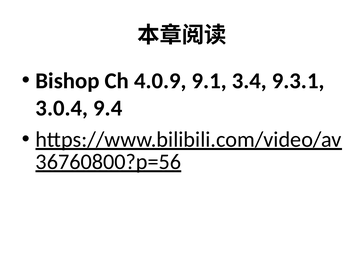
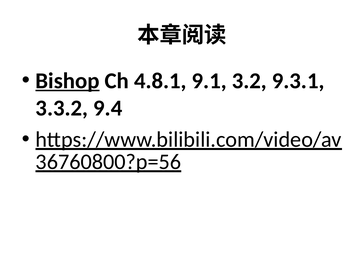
Bishop underline: none -> present
4.0.9: 4.0.9 -> 4.8.1
3.4: 3.4 -> 3.2
3.0.4: 3.0.4 -> 3.3.2
